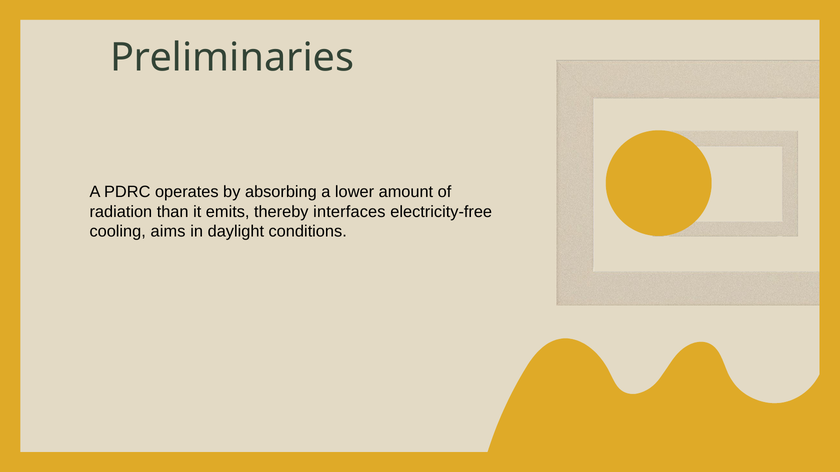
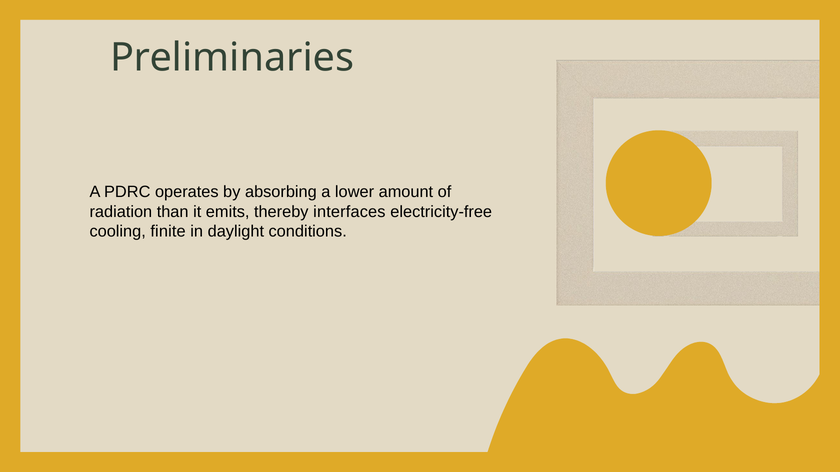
aims: aims -> finite
